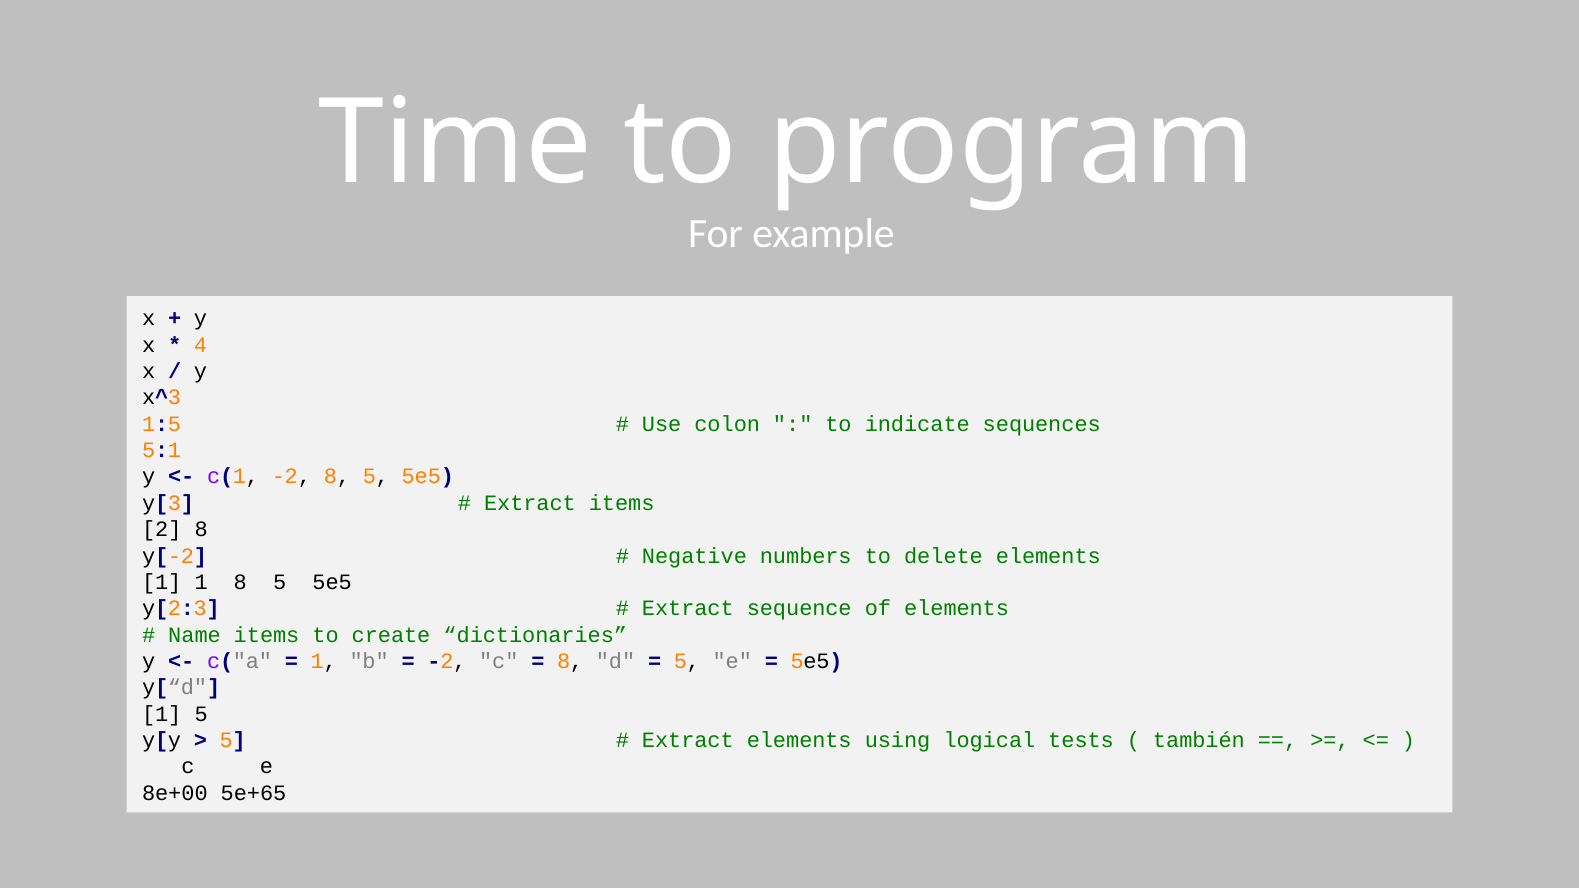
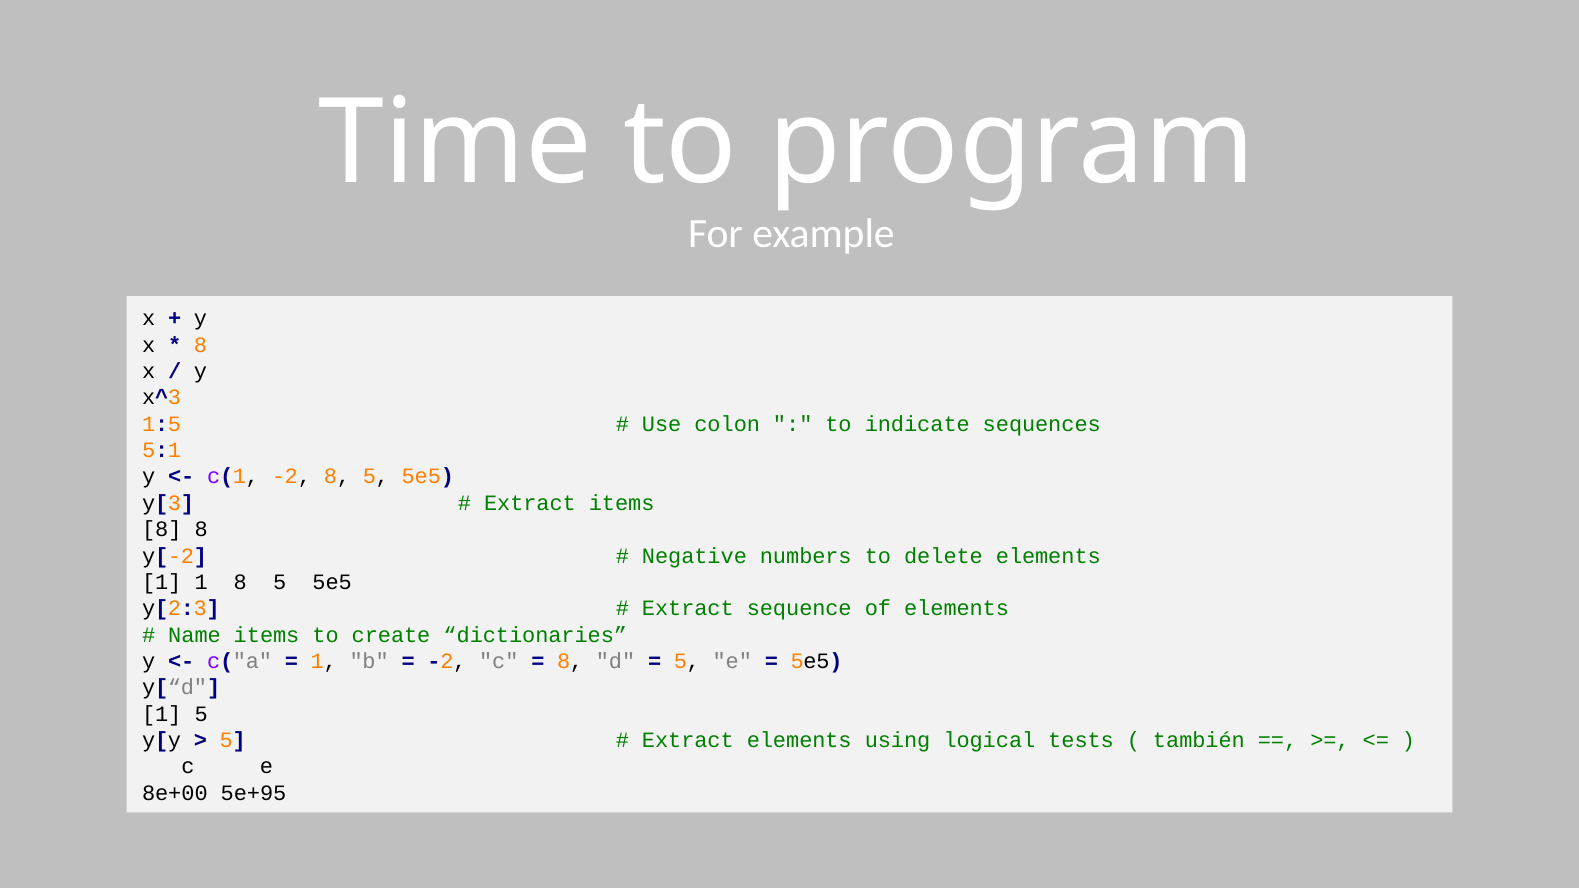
4 at (201, 345): 4 -> 8
2 at (162, 530): 2 -> 8
5e+65: 5e+65 -> 5e+95
